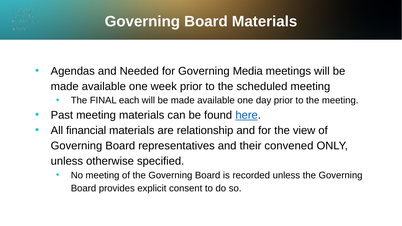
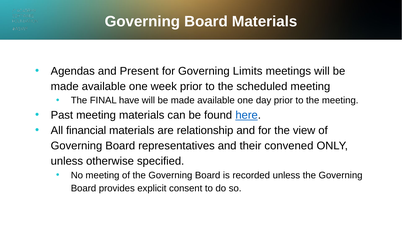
Needed: Needed -> Present
Media: Media -> Limits
each: each -> have
